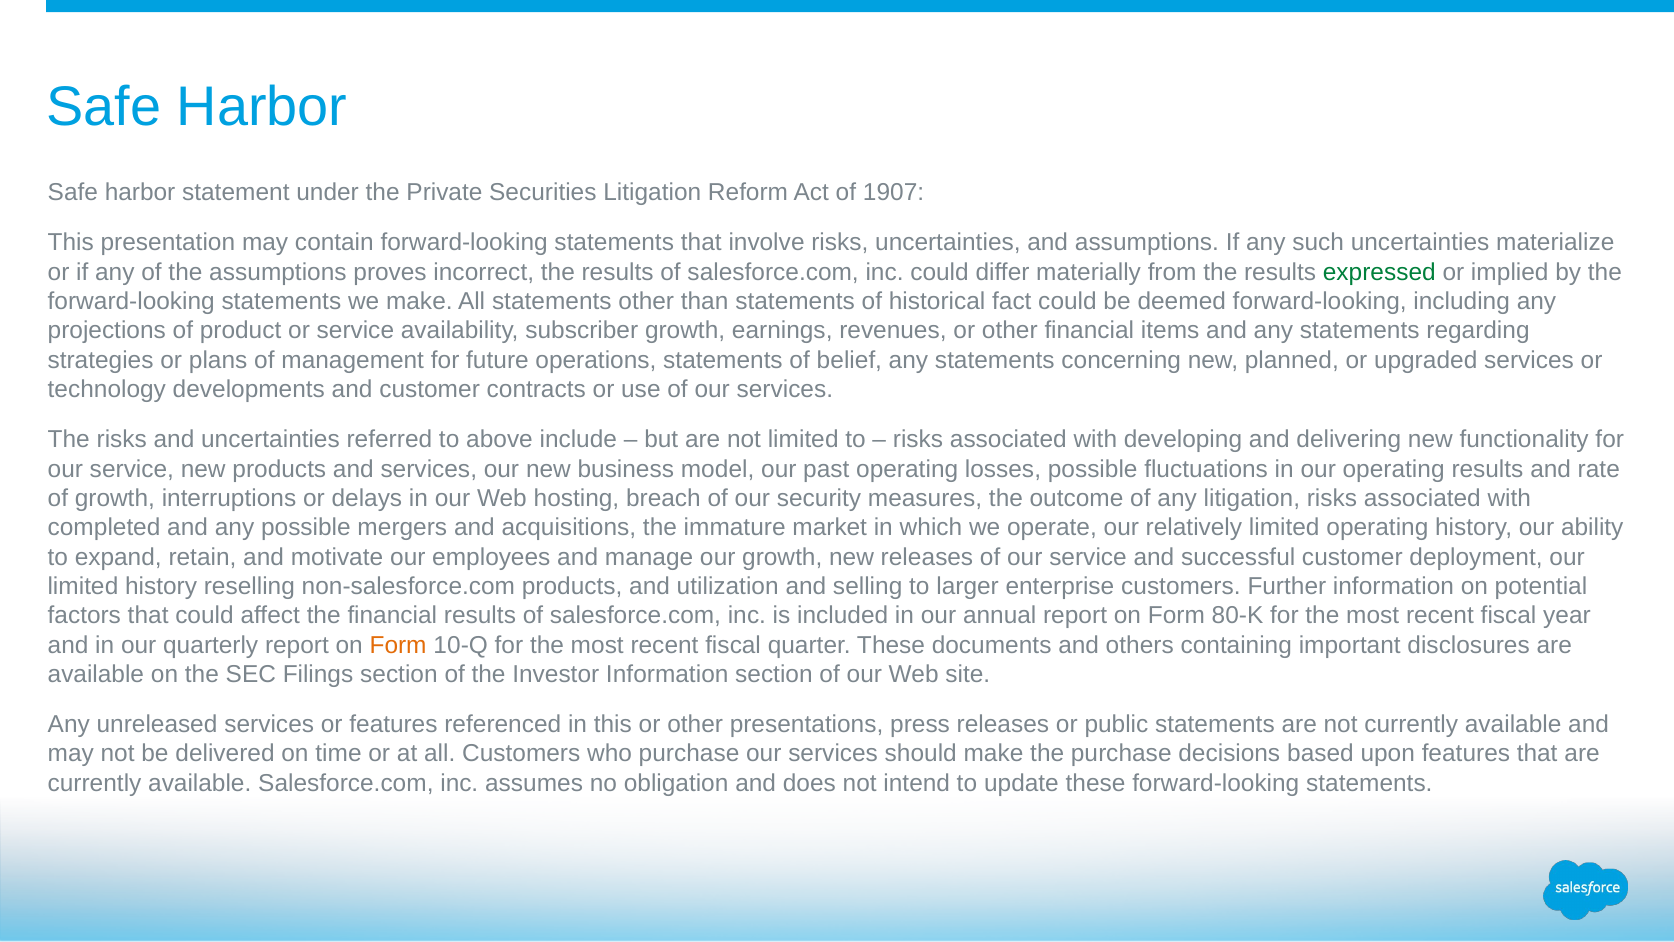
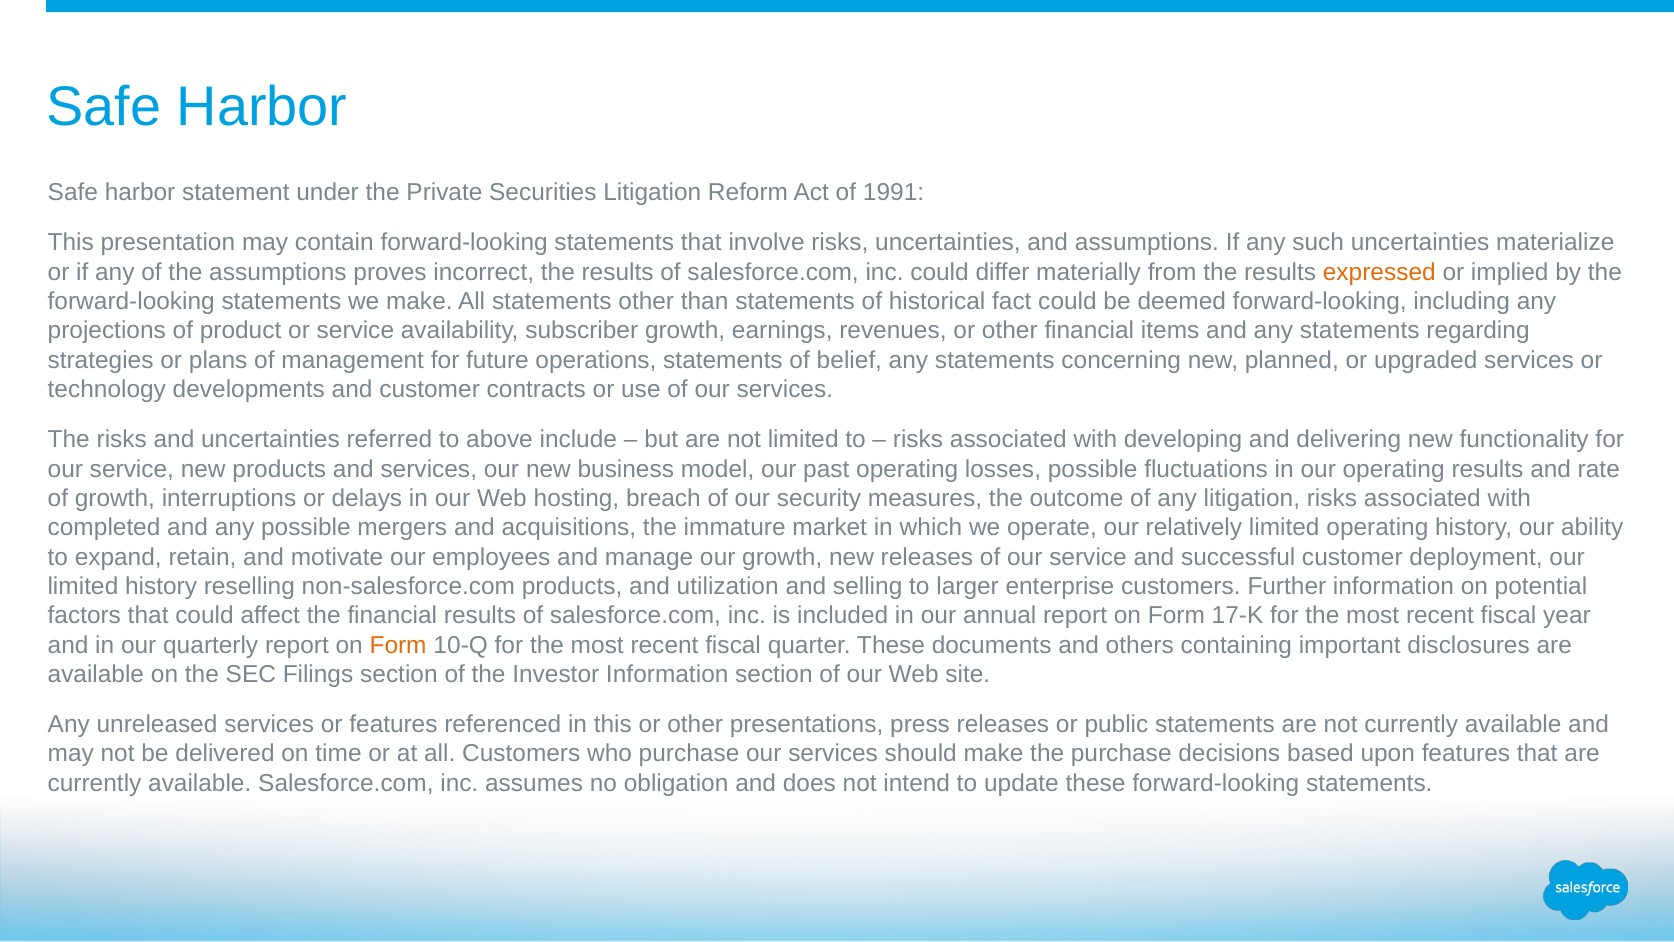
1907: 1907 -> 1991
expressed colour: green -> orange
80-K: 80-K -> 17-K
